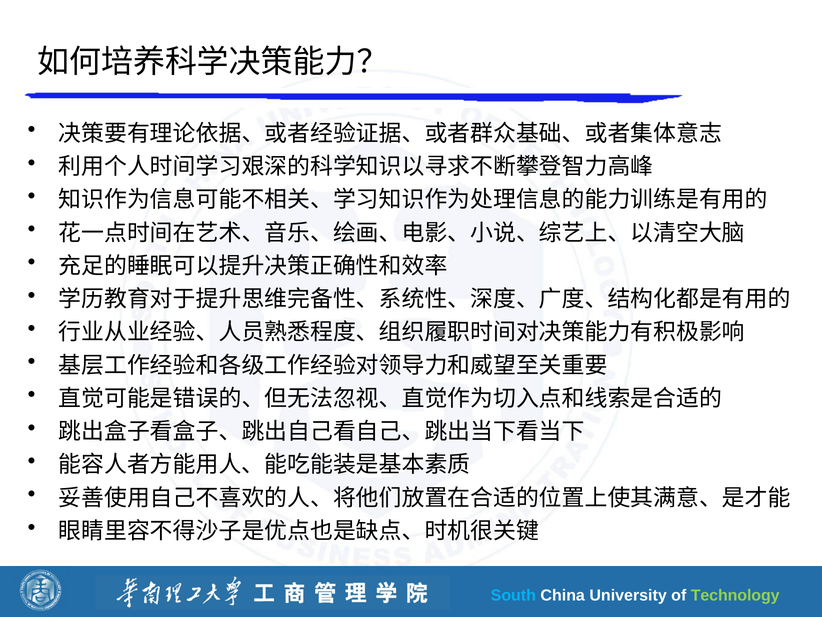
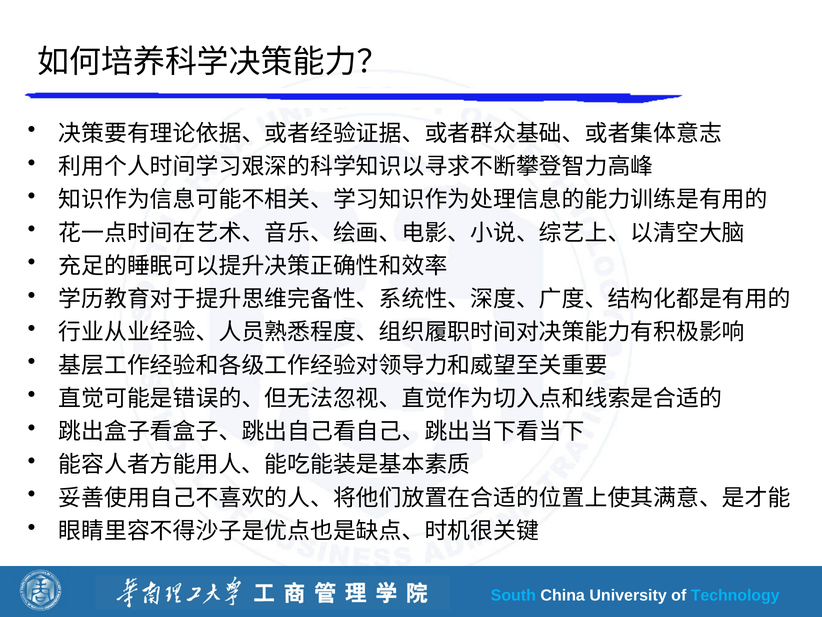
Technology colour: light green -> light blue
